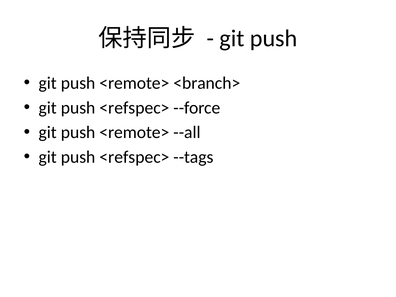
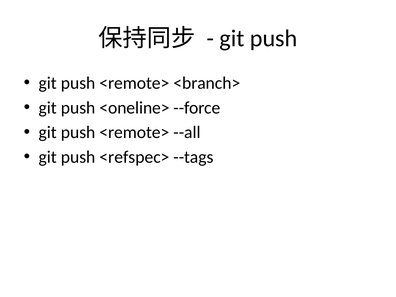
<refspec> at (134, 108): <refspec> -> <oneline>
